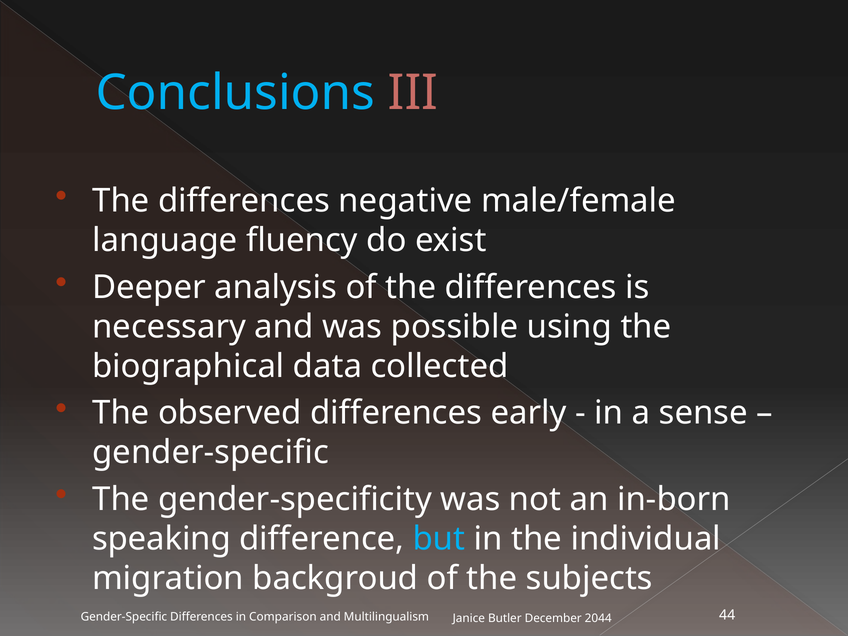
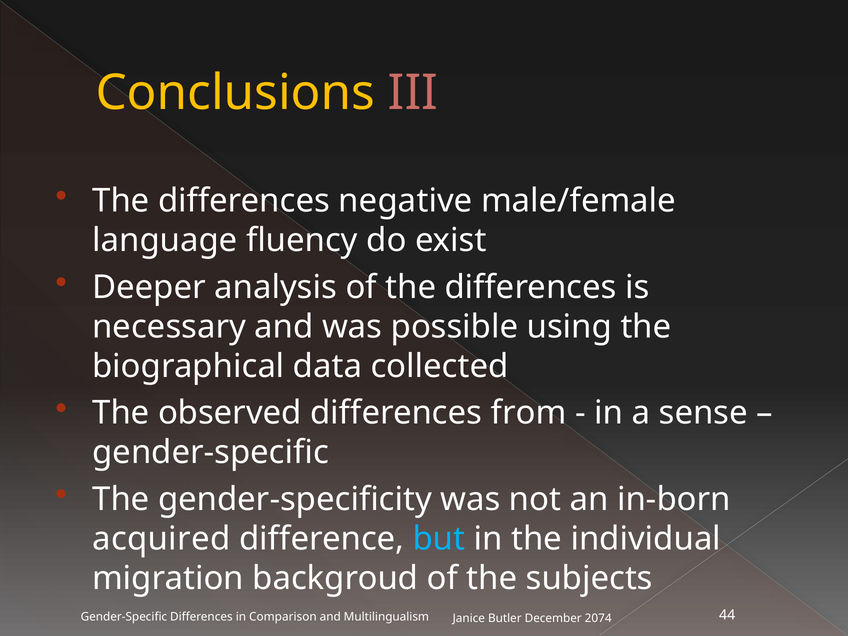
Conclusions colour: light blue -> yellow
early: early -> from
speaking: speaking -> acquired
2044: 2044 -> 2074
